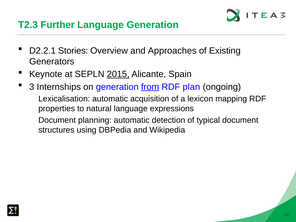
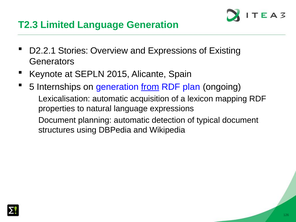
Further: Further -> Limited
and Approaches: Approaches -> Expressions
2015 underline: present -> none
3: 3 -> 5
